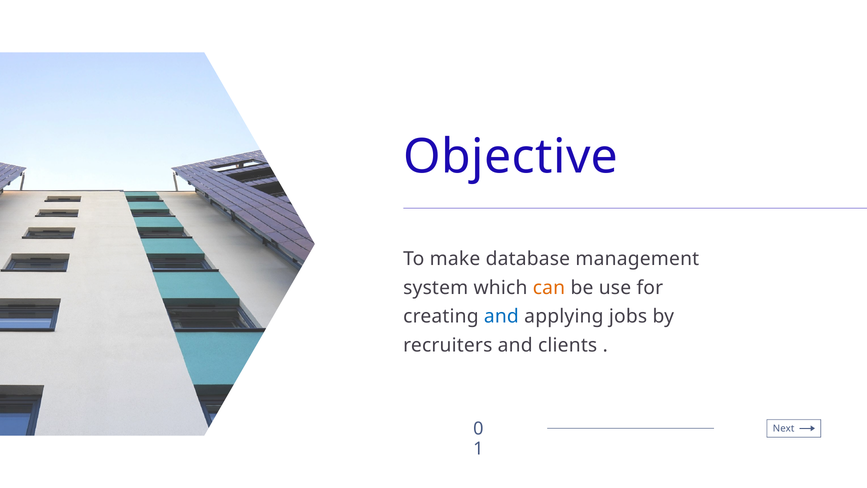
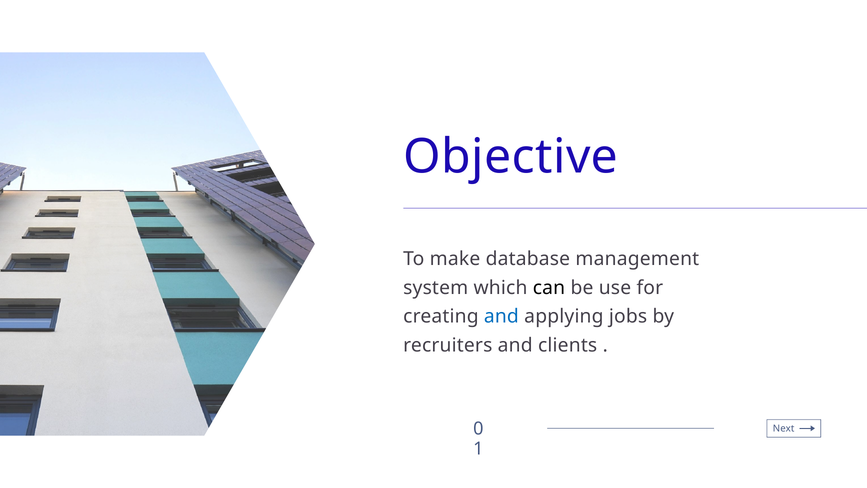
can colour: orange -> black
